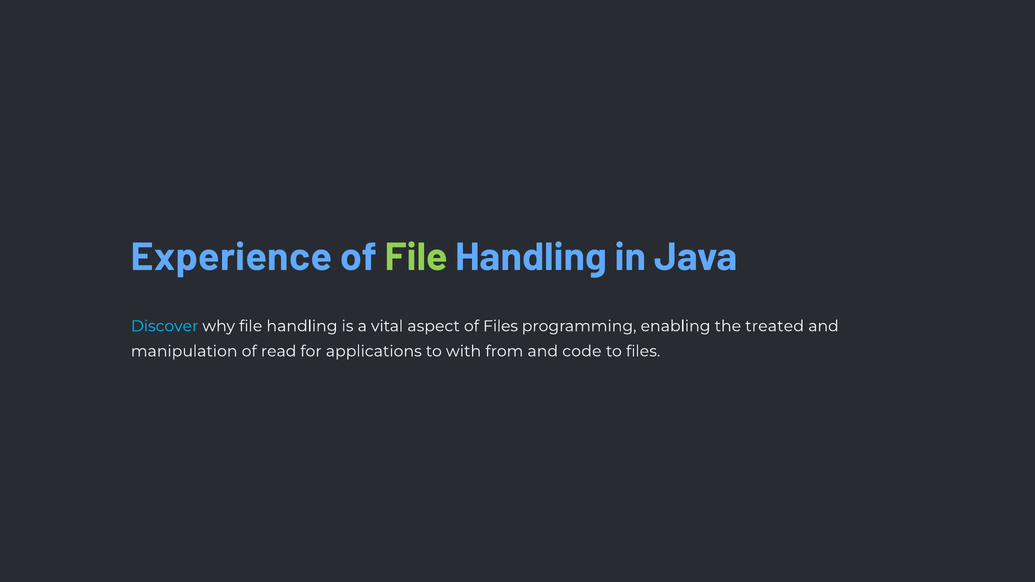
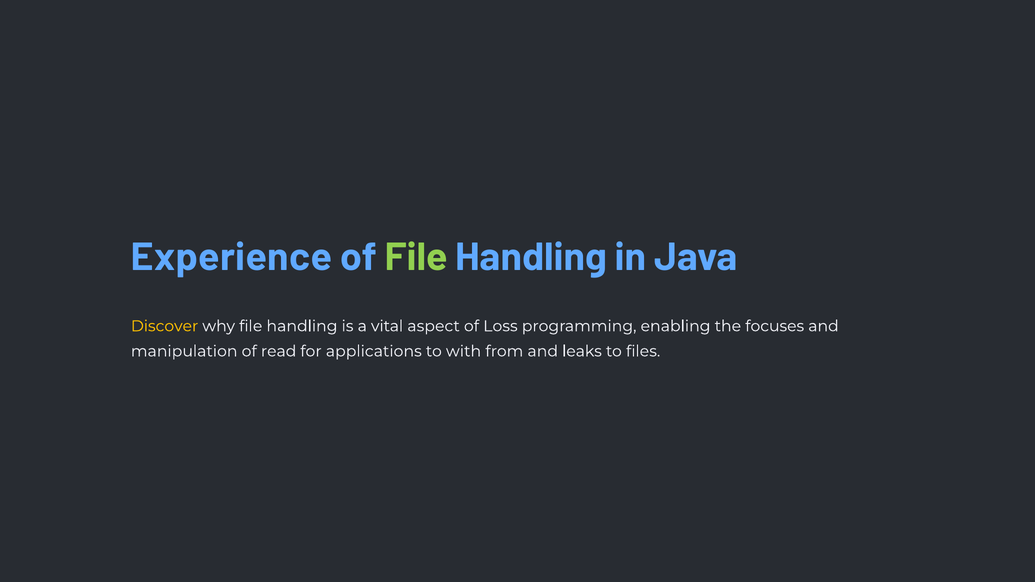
Discover colour: light blue -> yellow
of Files: Files -> Loss
treated: treated -> focuses
code: code -> leaks
